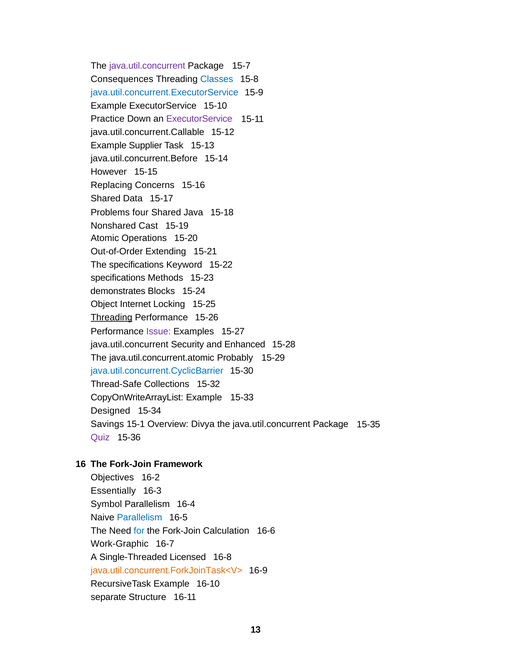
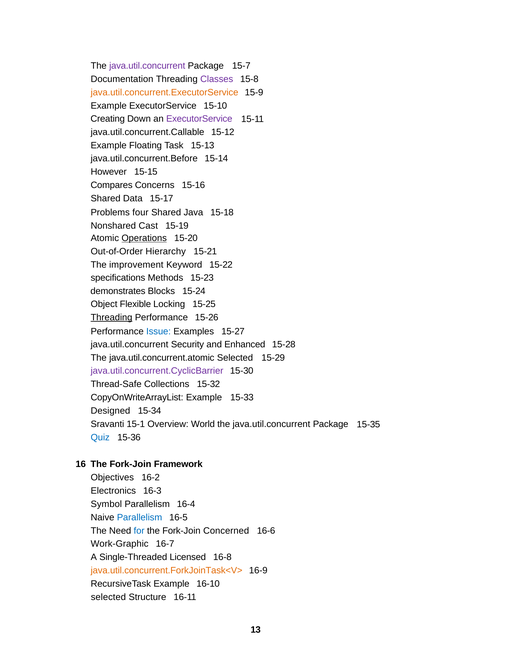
Consequences: Consequences -> Documentation
Classes colour: blue -> purple
java.util.concurrent.ExecutorService colour: blue -> orange
Practice: Practice -> Creating
Supplier: Supplier -> Floating
Replacing: Replacing -> Compares
Operations underline: none -> present
Extending: Extending -> Hierarchy
The specifications: specifications -> improvement
Internet: Internet -> Flexible
Issue colour: purple -> blue
java.util.concurrent.atomic Probably: Probably -> Selected
java.util.concurrent.CyclicBarrier colour: blue -> purple
Savings: Savings -> Sravanti
Divya: Divya -> World
Quiz colour: purple -> blue
Essentially: Essentially -> Electronics
Calculation: Calculation -> Concerned
separate at (108, 597): separate -> selected
